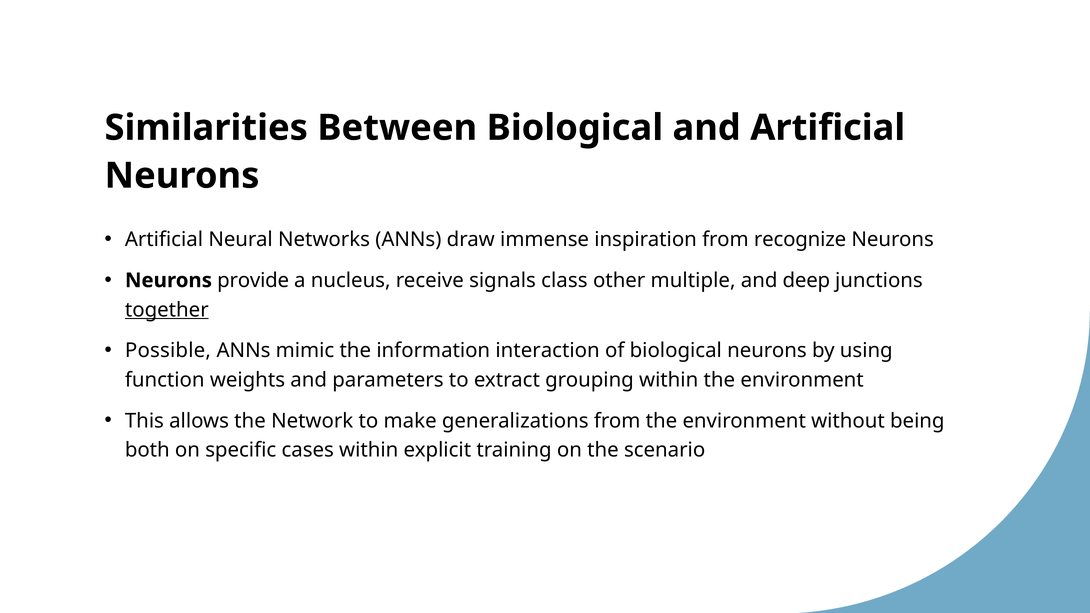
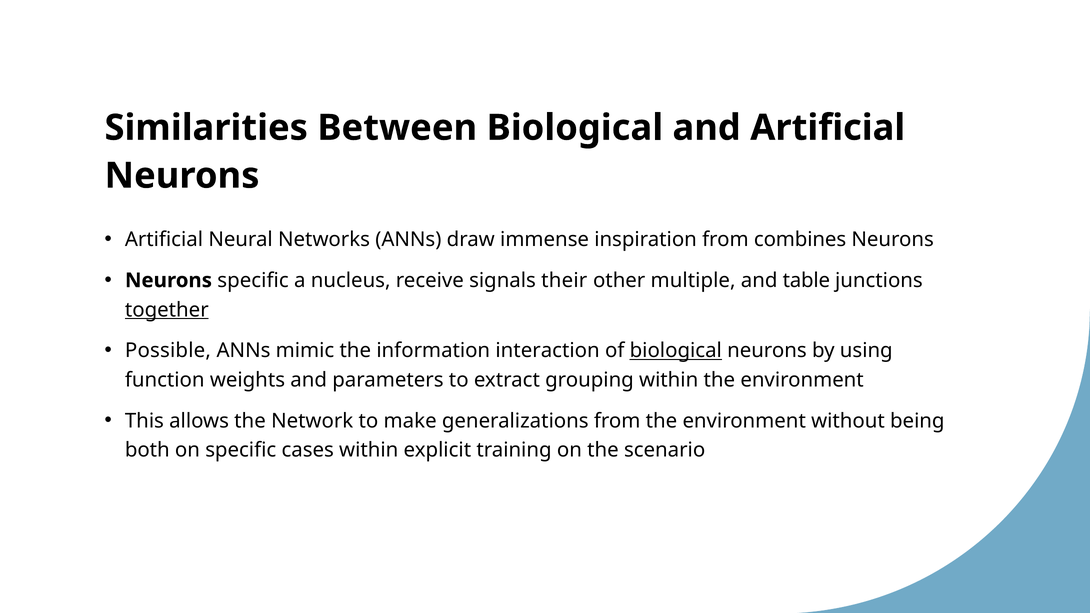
recognize: recognize -> combines
Neurons provide: provide -> specific
class: class -> their
deep: deep -> table
biological at (676, 351) underline: none -> present
